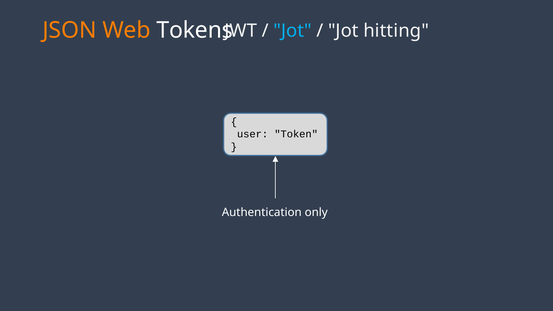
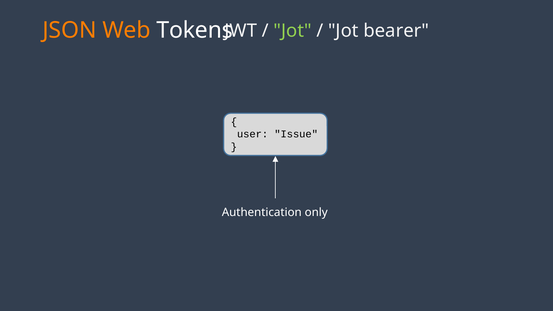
Jot at (293, 31) colour: light blue -> light green
hitting: hitting -> bearer
Token: Token -> Issue
